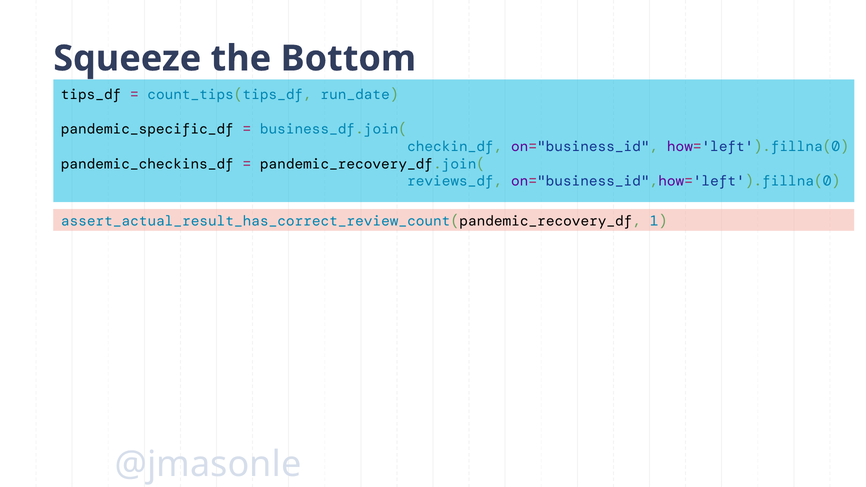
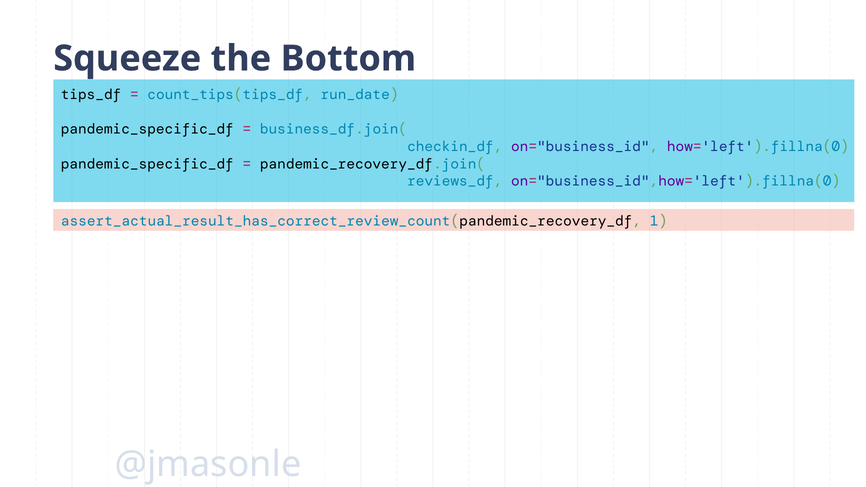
pandemic_checkins_df at (147, 164): pandemic_checkins_df -> pandemic_specific_df
